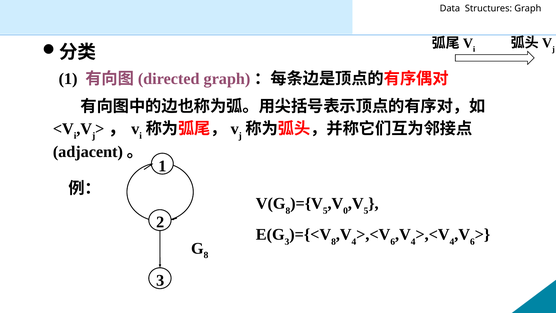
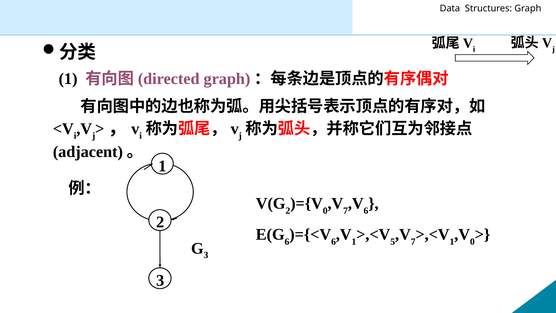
8 at (288, 210): 8 -> 2
5 at (325, 210): 5 -> 0
0 at (346, 210): 0 -> 7
5 at (366, 210): 5 -> 6
3 at (287, 242): 3 -> 6
8 at (334, 242): 8 -> 6
4 at (354, 242): 4 -> 1
6 at (393, 242): 6 -> 5
4 at (413, 242): 4 -> 7
4 at (452, 242): 4 -> 1
6 at (472, 242): 6 -> 0
8 at (206, 255): 8 -> 3
